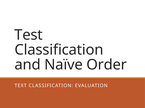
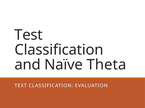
Order: Order -> Theta
